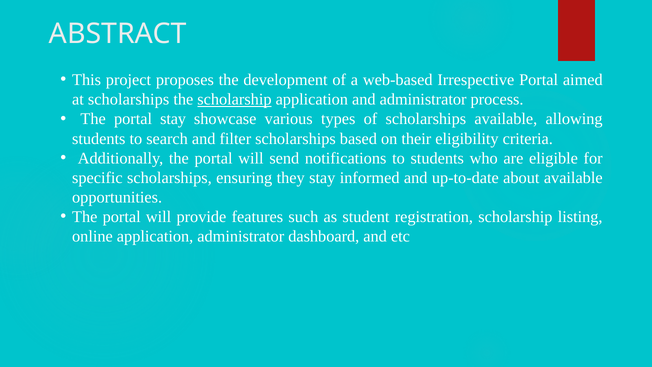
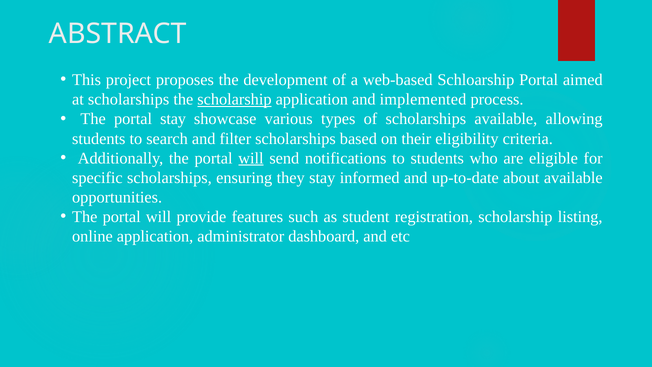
Irrespective: Irrespective -> Schloarship
and administrator: administrator -> implemented
will at (251, 158) underline: none -> present
